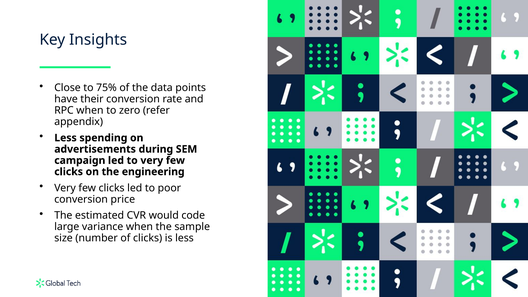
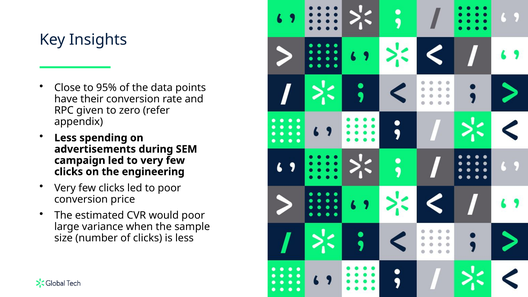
75%: 75% -> 95%
RPC when: when -> given
would code: code -> poor
